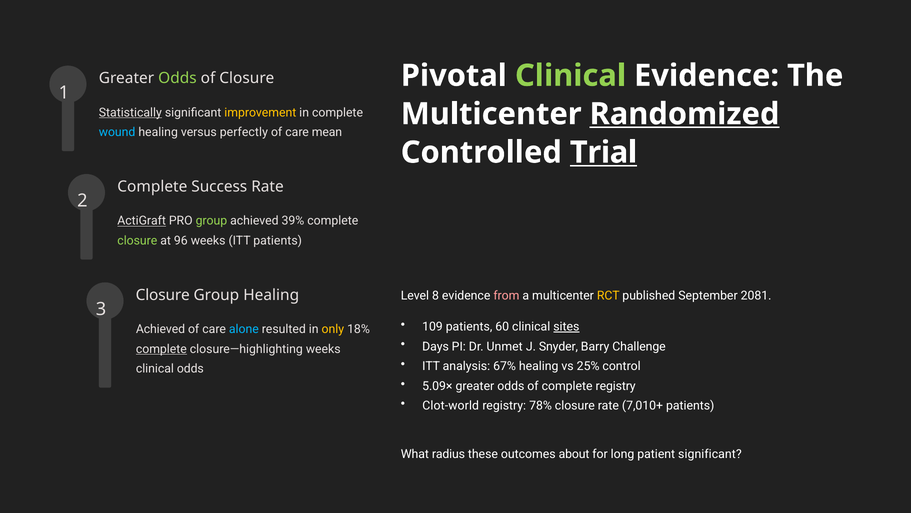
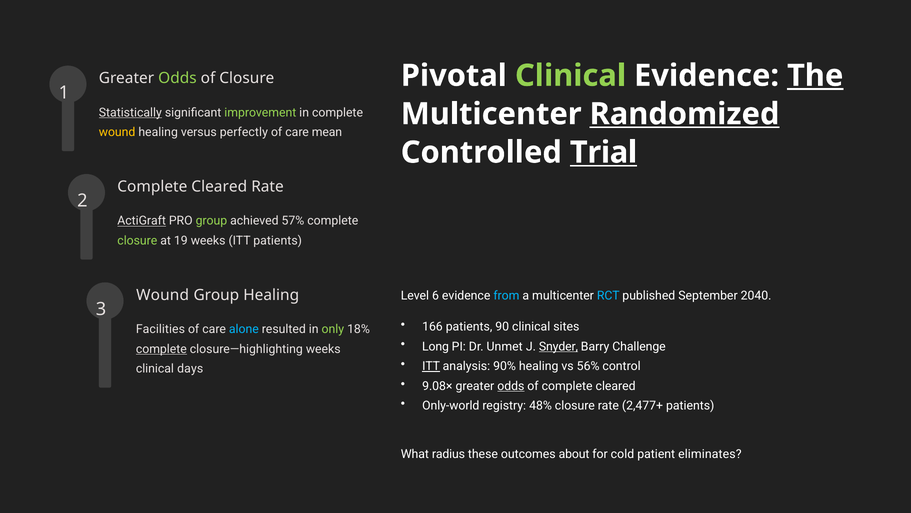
The underline: none -> present
improvement colour: yellow -> light green
wound at (117, 132) colour: light blue -> yellow
Success at (219, 187): Success -> Cleared
39%: 39% -> 57%
96: 96 -> 19
8: 8 -> 6
from colour: pink -> light blue
RCT colour: yellow -> light blue
2081: 2081 -> 2040
Closure at (163, 295): Closure -> Wound
109: 109 -> 166
60: 60 -> 90
sites underline: present -> none
Achieved at (161, 329): Achieved -> Facilities
only colour: yellow -> light green
Days: Days -> Long
Snyder underline: none -> present
ITT at (431, 366) underline: none -> present
67%: 67% -> 90%
25%: 25% -> 56%
clinical odds: odds -> days
5.09×: 5.09× -> 9.08×
odds at (511, 386) underline: none -> present
of complete registry: registry -> cleared
Clot-world: Clot-world -> Only-world
78%: 78% -> 48%
7,010+: 7,010+ -> 2,477+
long: long -> cold
patient significant: significant -> eliminates
